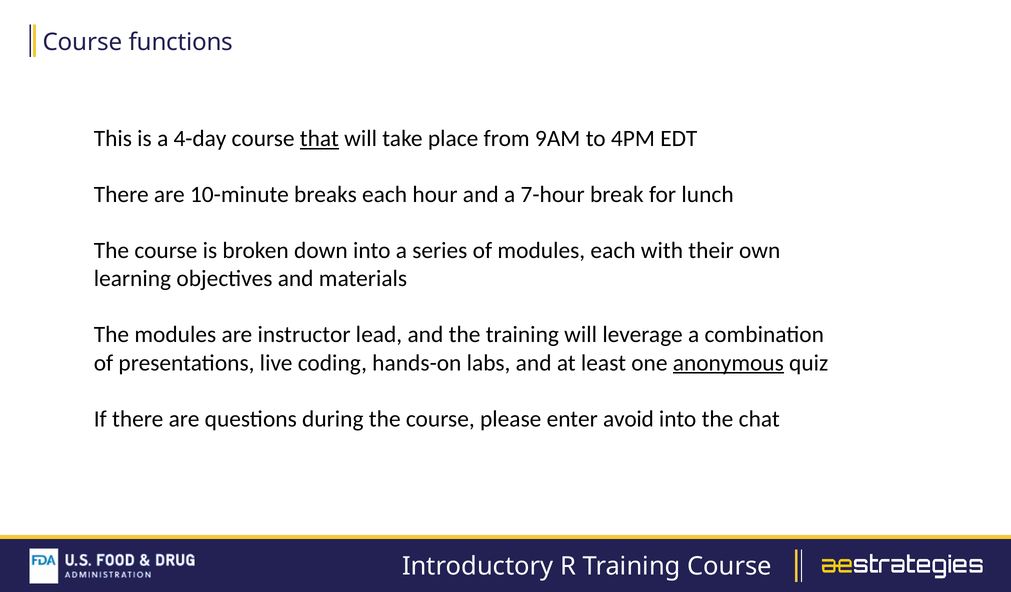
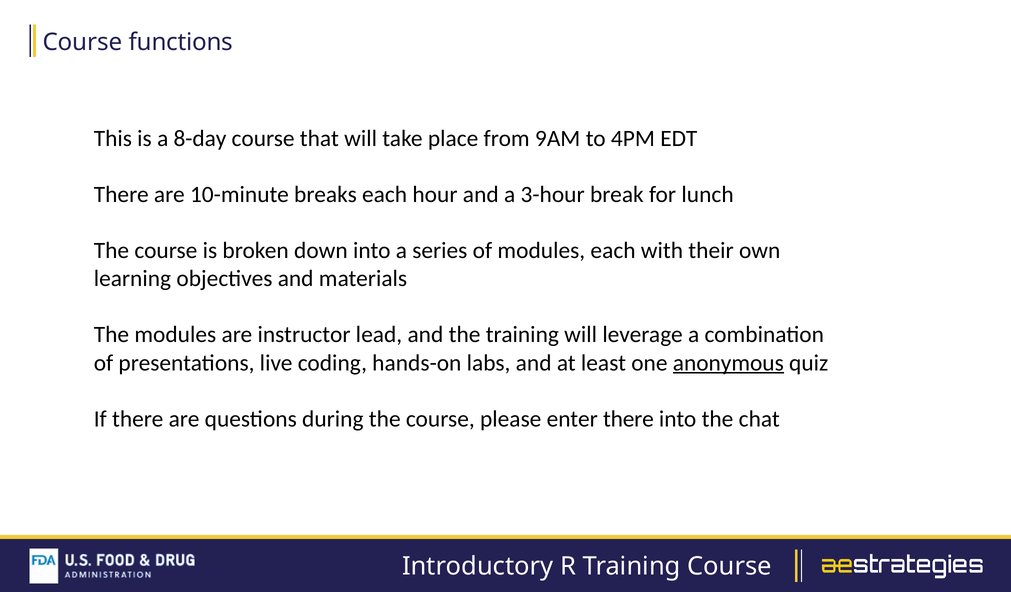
4-day: 4-day -> 8-day
that underline: present -> none
7-hour: 7-hour -> 3-hour
enter avoid: avoid -> there
